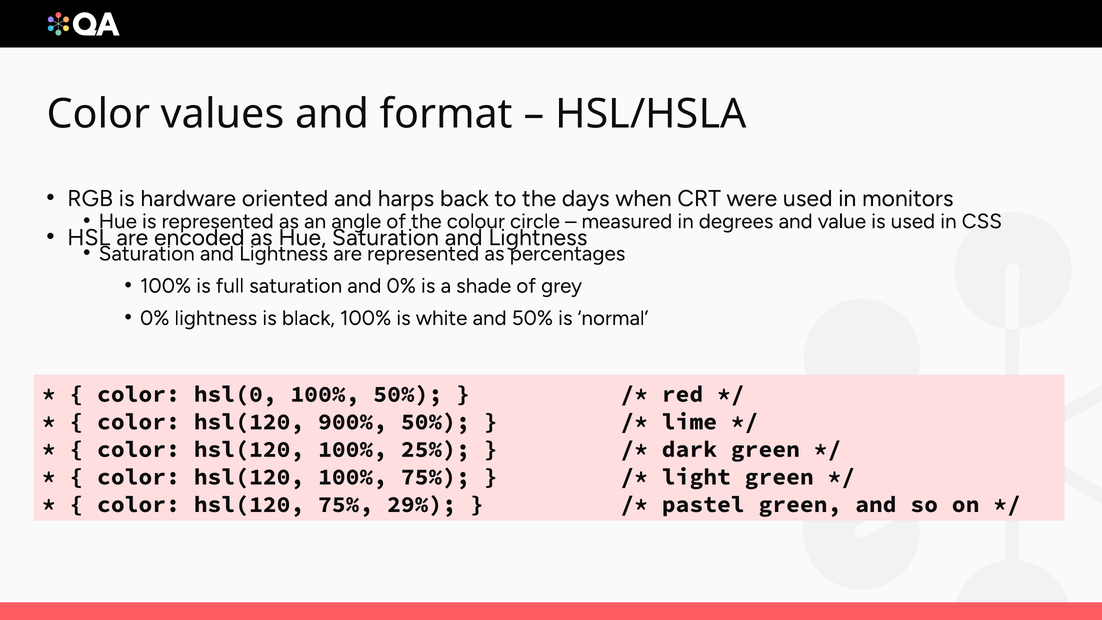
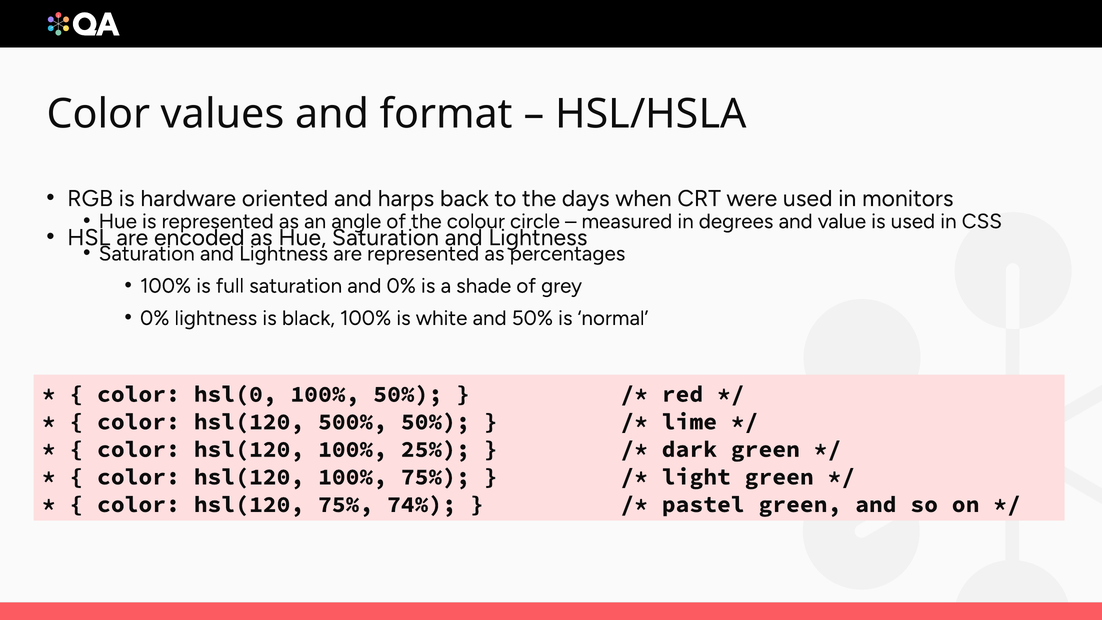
900%: 900% -> 500%
29%: 29% -> 74%
